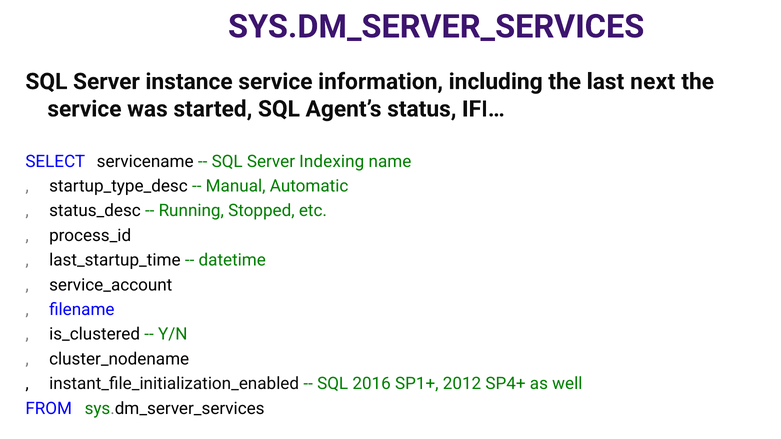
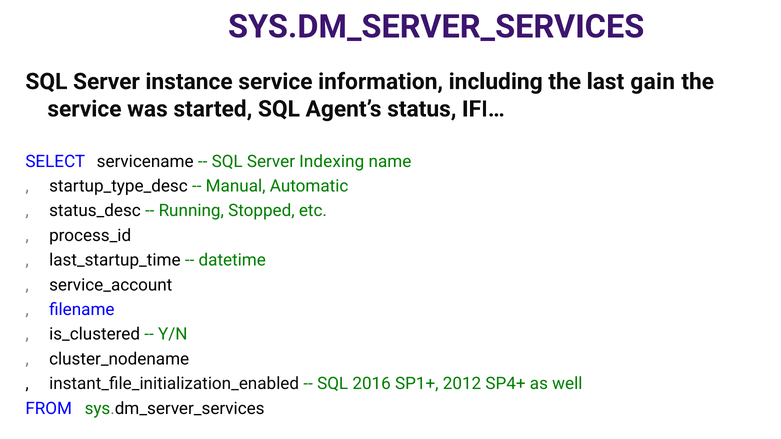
next: next -> gain
